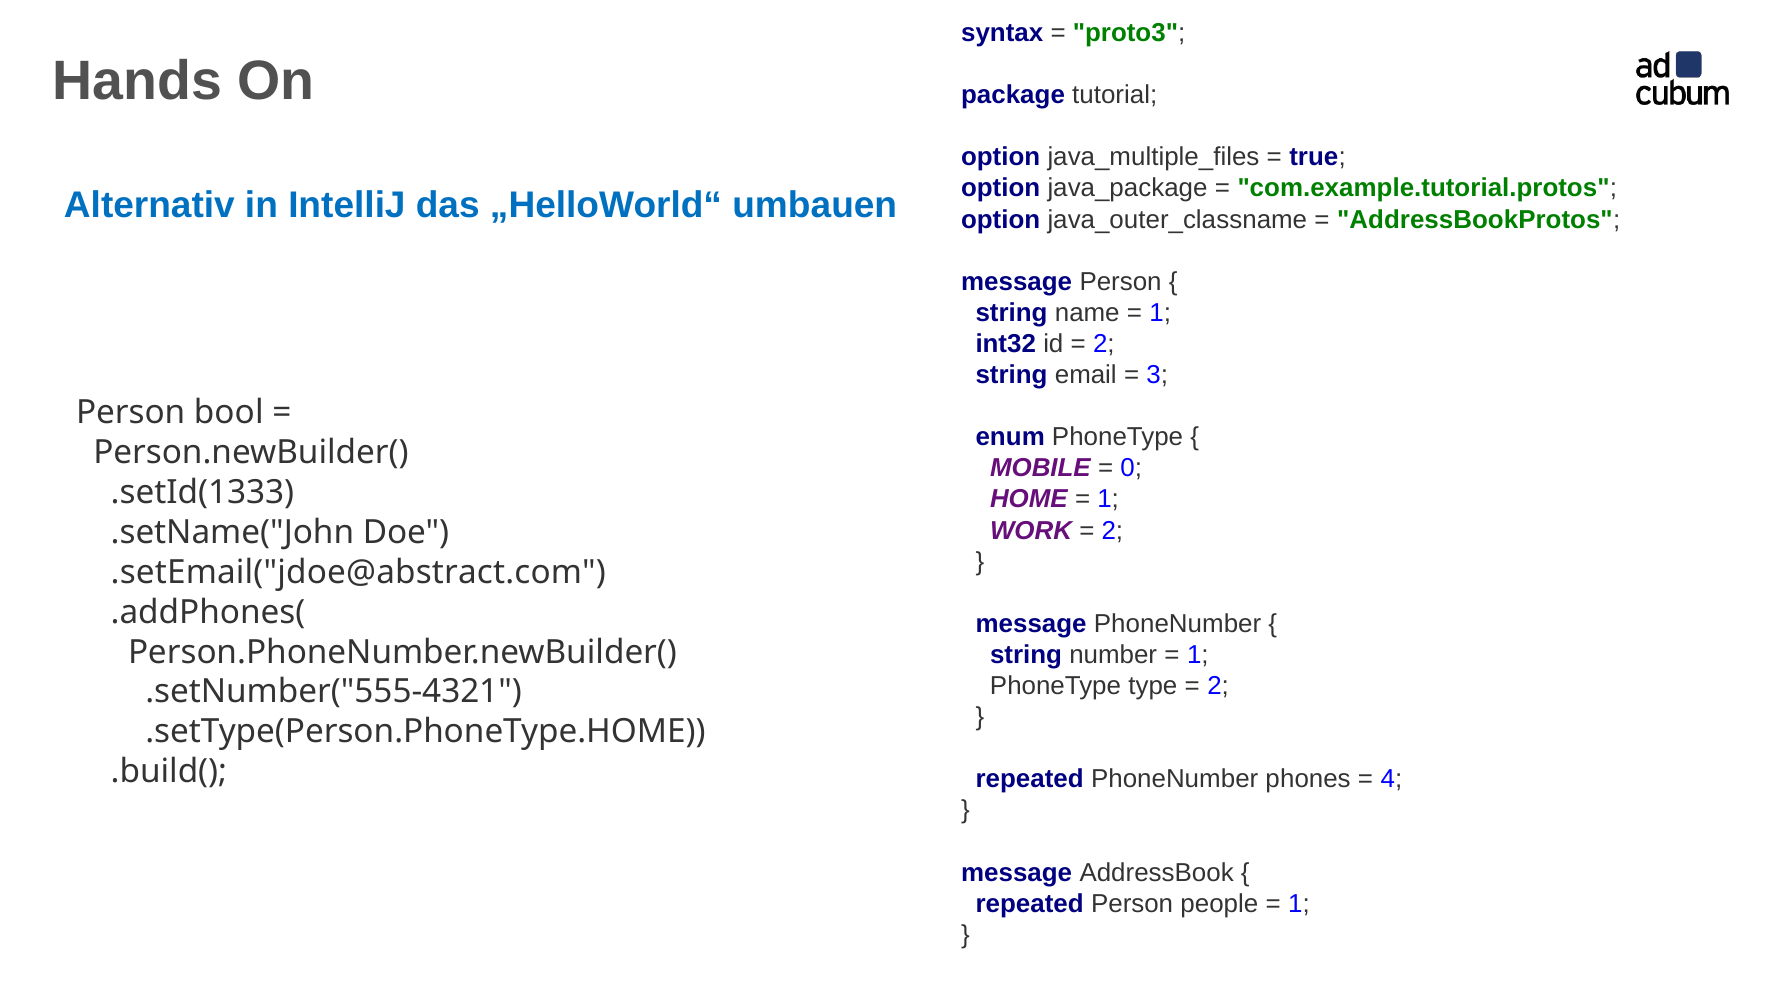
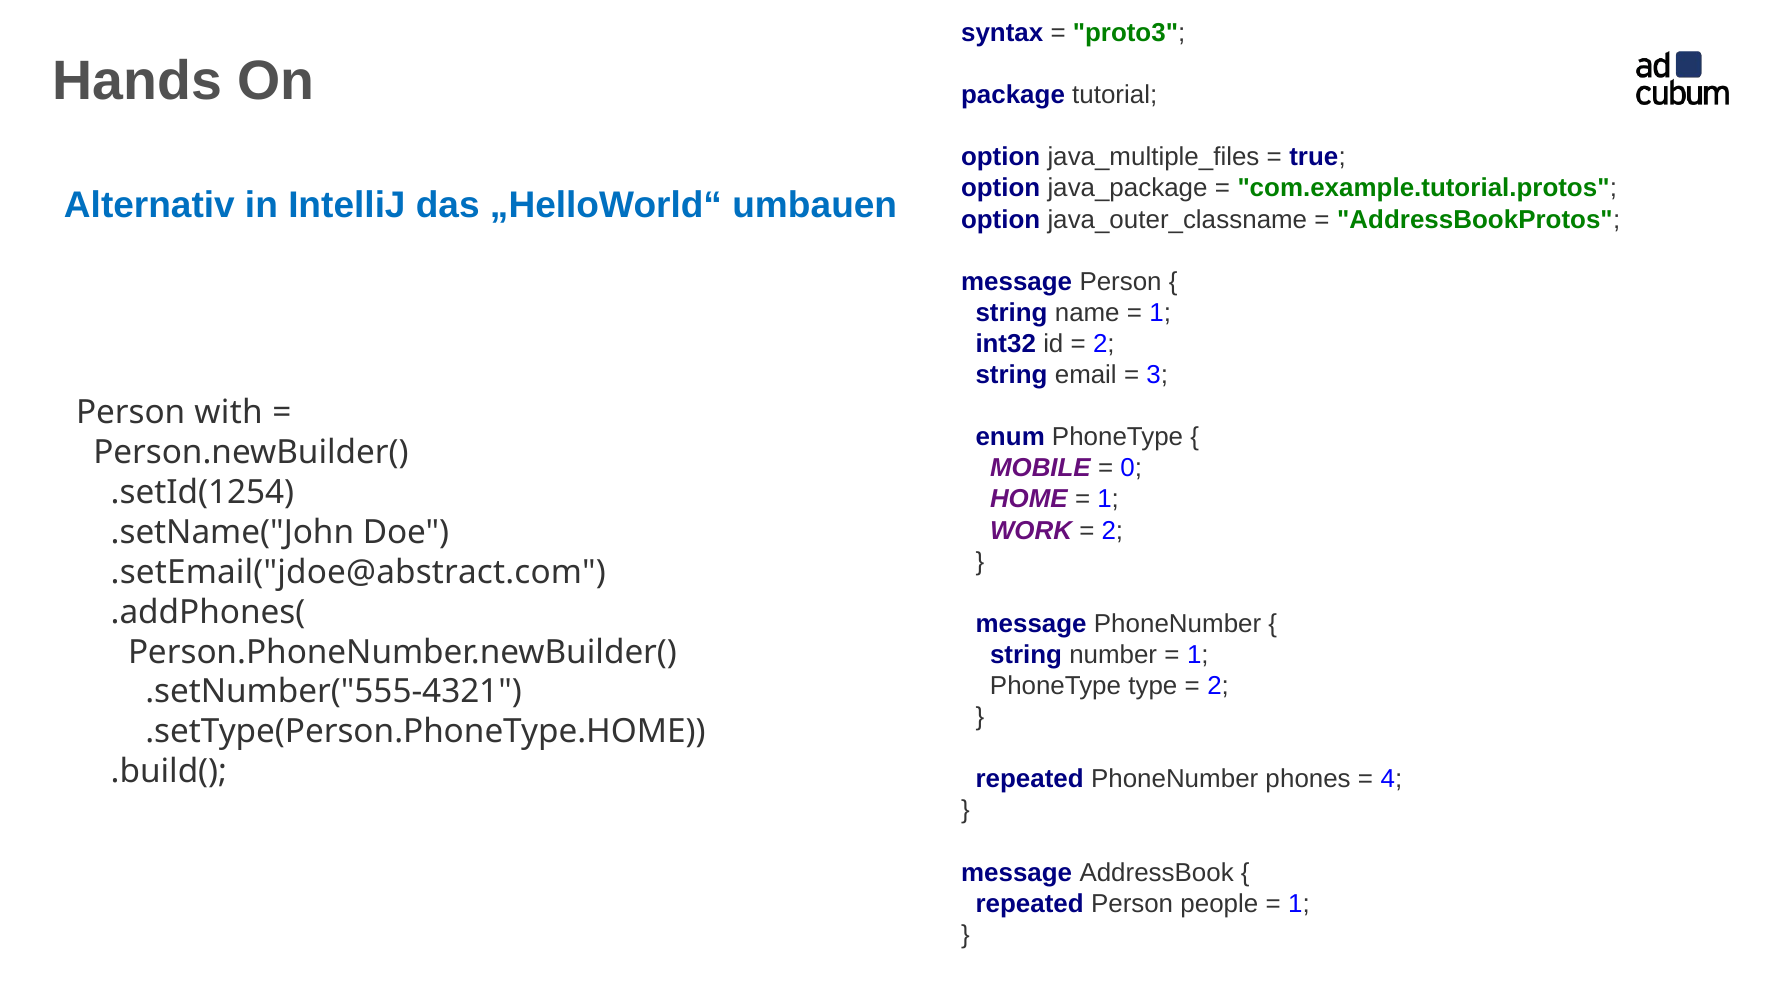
bool: bool -> with
.setId(1333: .setId(1333 -> .setId(1254
